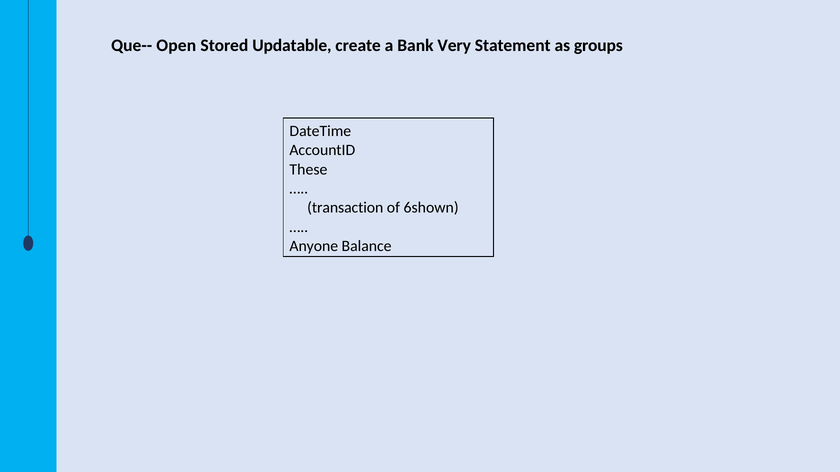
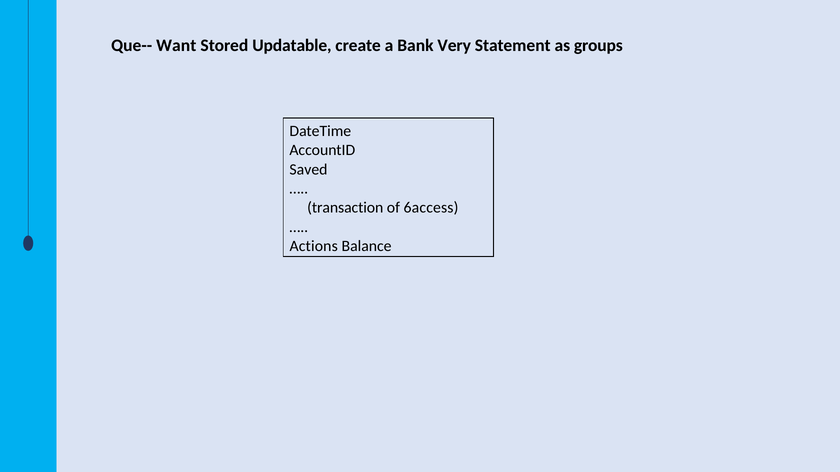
Open: Open -> Want
These: These -> Saved
6shown: 6shown -> 6access
Anyone: Anyone -> Actions
